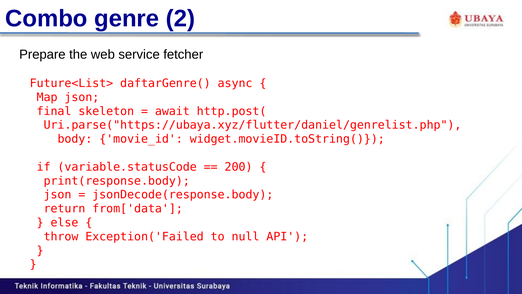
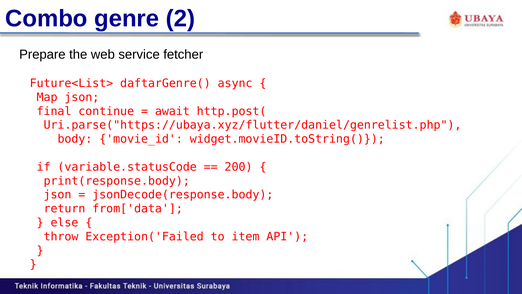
skeleton: skeleton -> continue
null: null -> item
